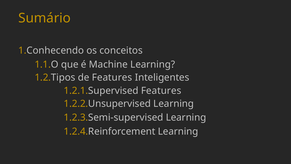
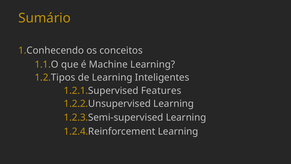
de Features: Features -> Learning
